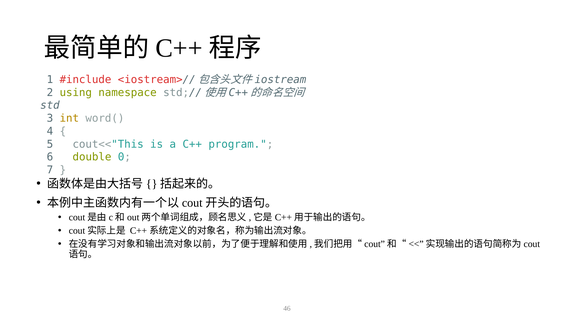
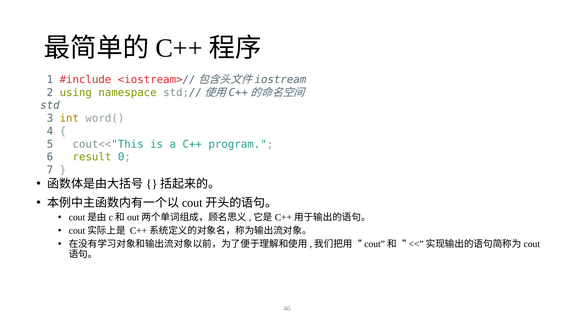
double: double -> result
